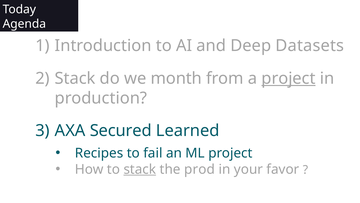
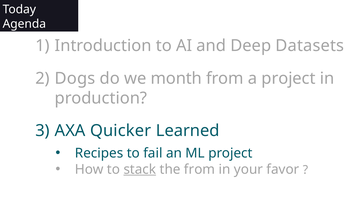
Stack at (75, 78): Stack -> Dogs
project at (289, 78) underline: present -> none
Secured: Secured -> Quicker
the prod: prod -> from
